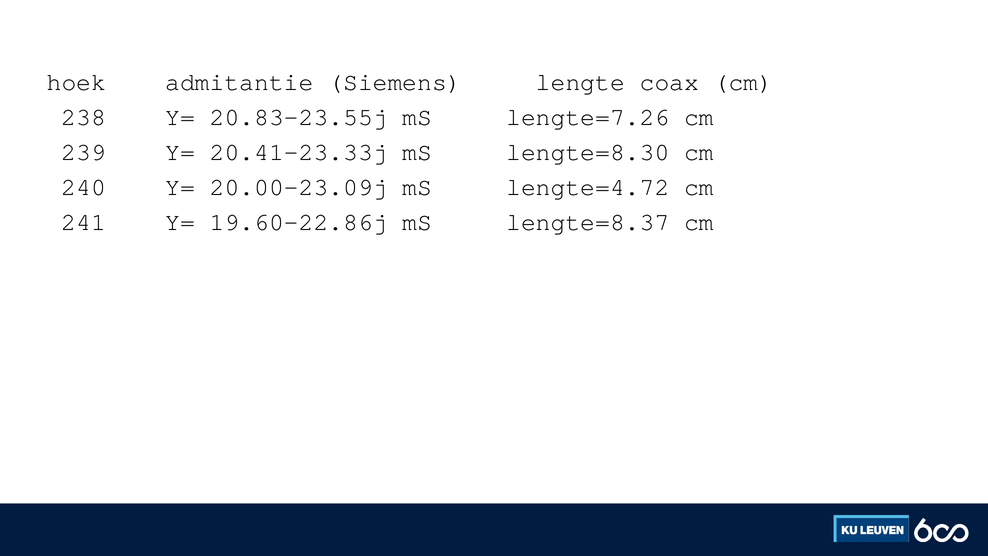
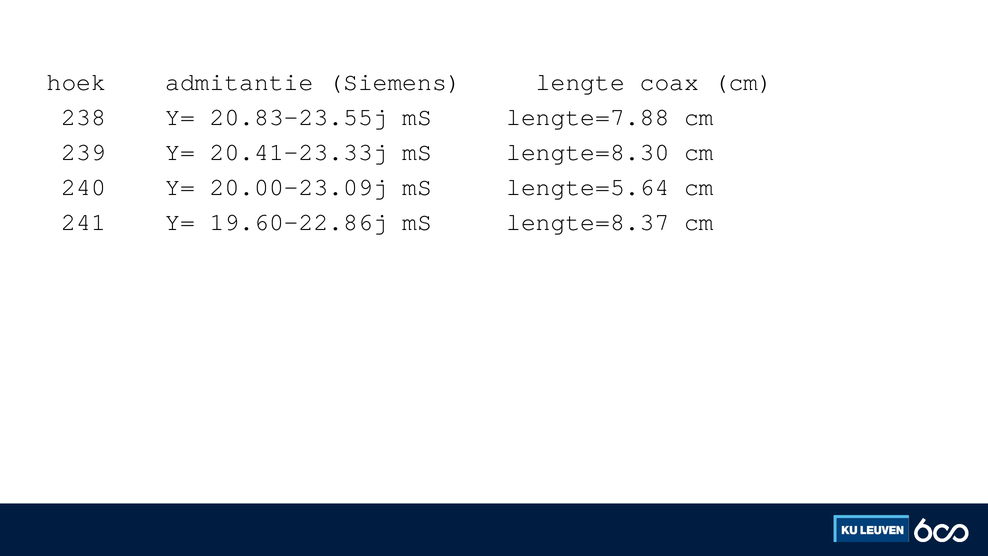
lengte=7.26: lengte=7.26 -> lengte=7.88
lengte=4.72: lengte=4.72 -> lengte=5.64
